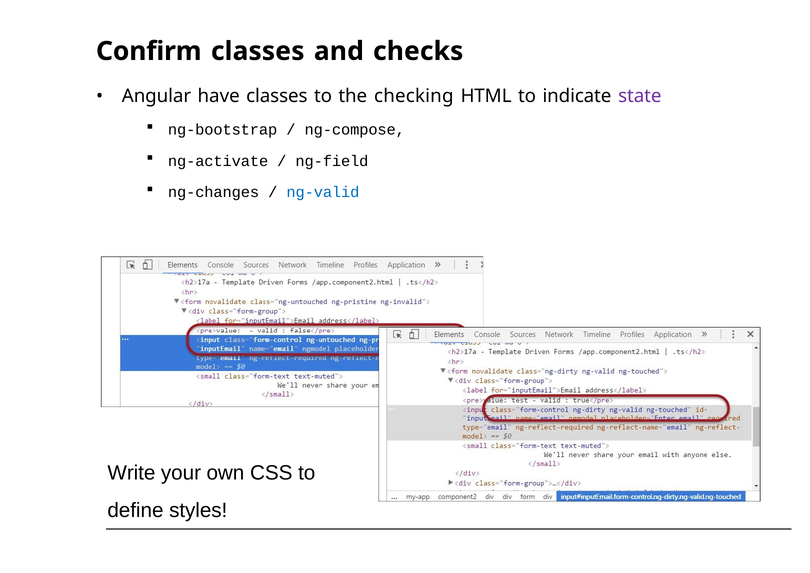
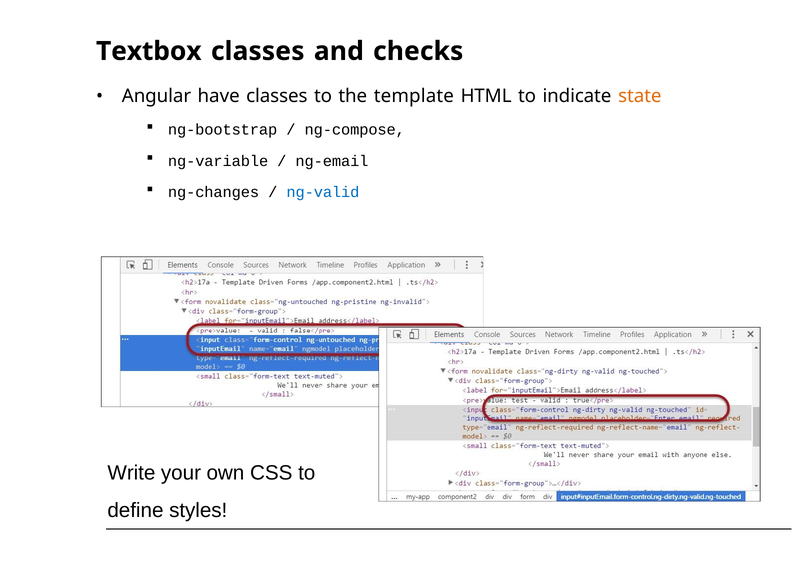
Confirm: Confirm -> Textbox
checking: checking -> template
state colour: purple -> orange
ng-activate: ng-activate -> ng-variable
ng-field: ng-field -> ng-email
